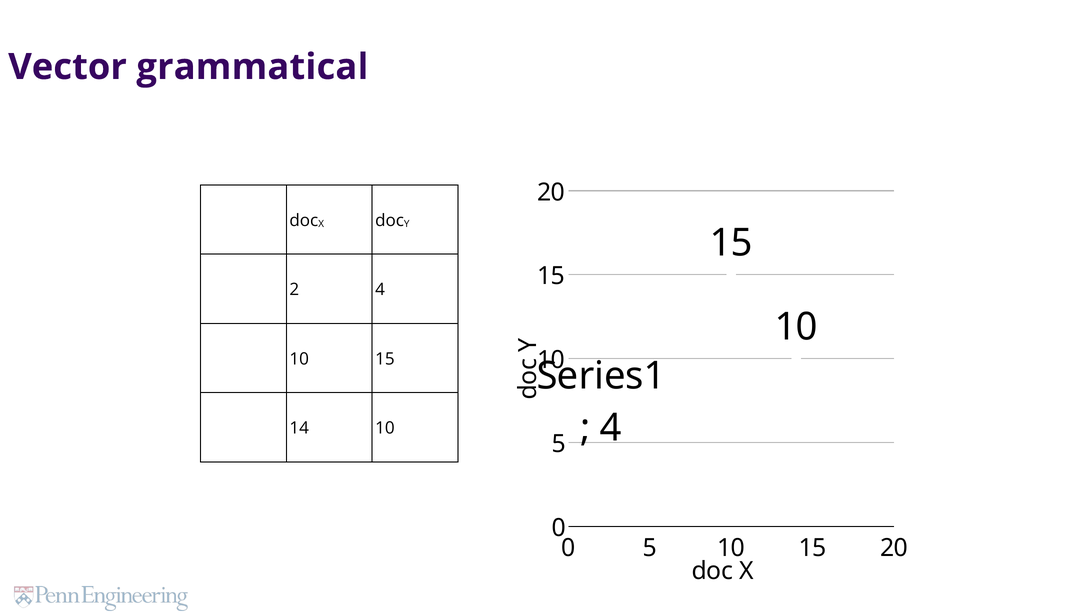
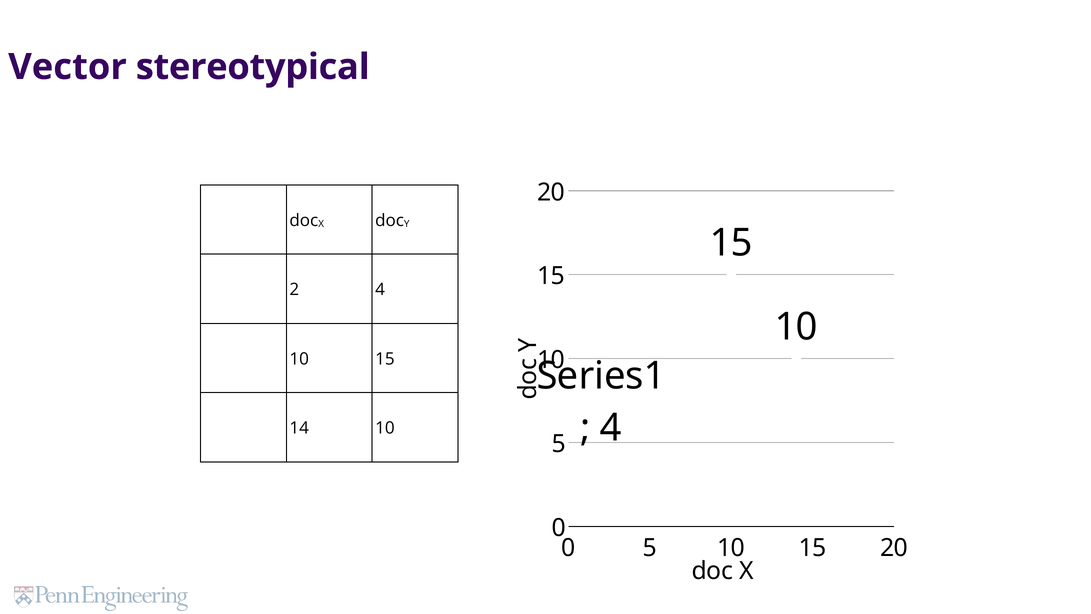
grammatical: grammatical -> stereotypical
